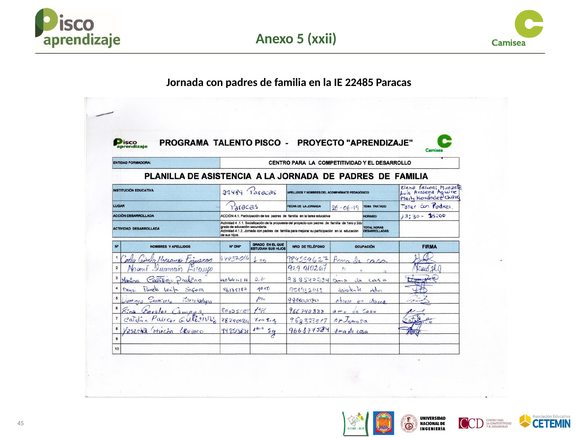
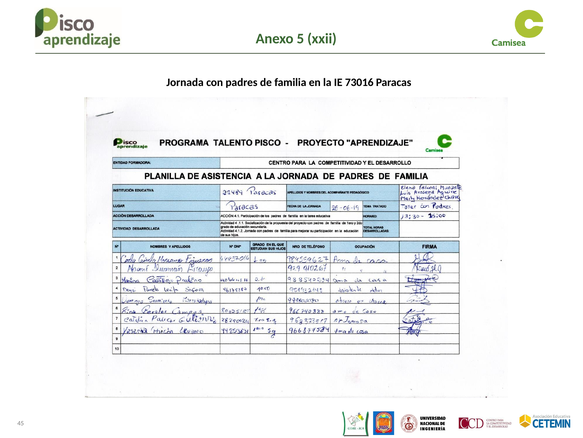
22485: 22485 -> 73016
